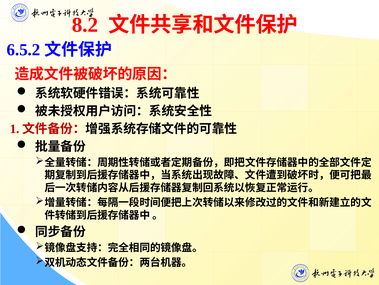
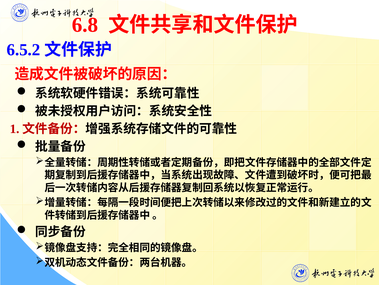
8.2: 8.2 -> 6.8
